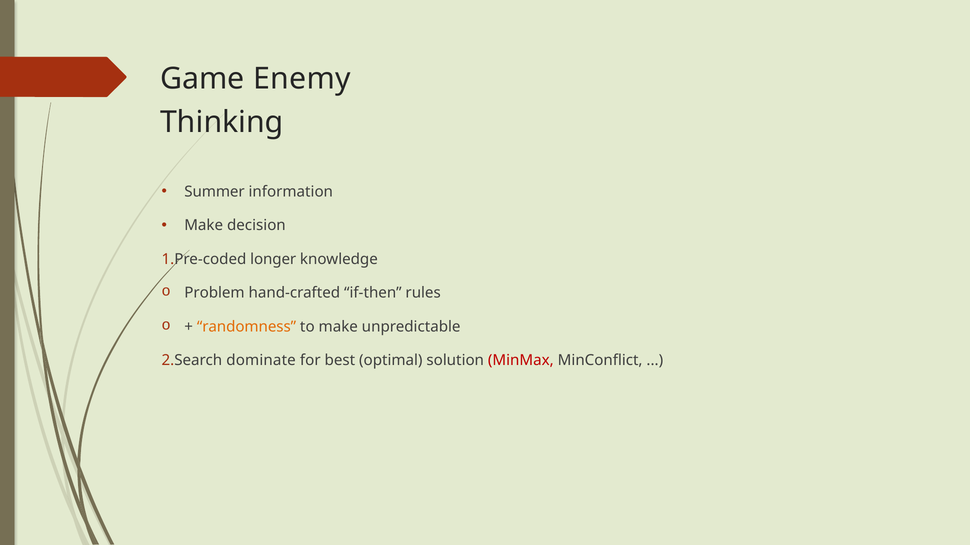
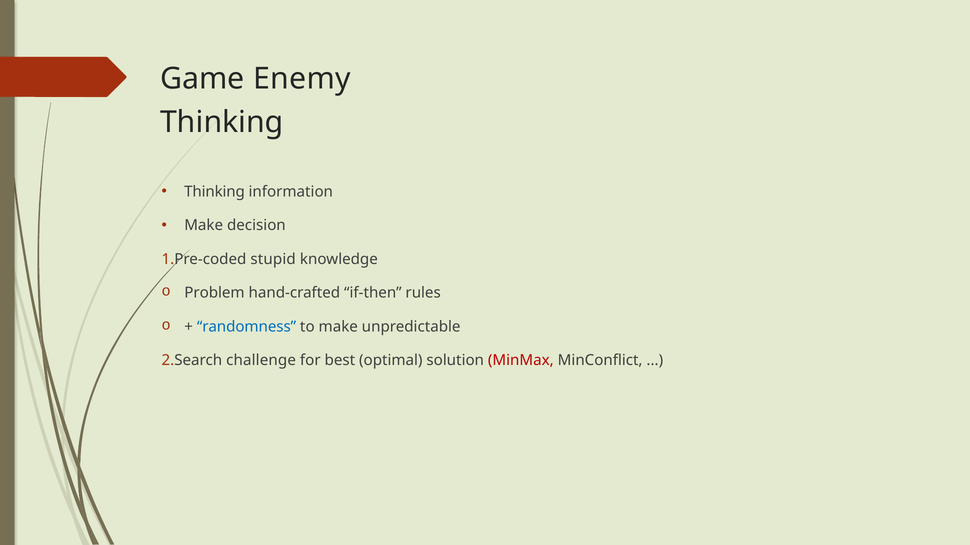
Summer at (214, 192): Summer -> Thinking
longer: longer -> stupid
randomness colour: orange -> blue
dominate: dominate -> challenge
